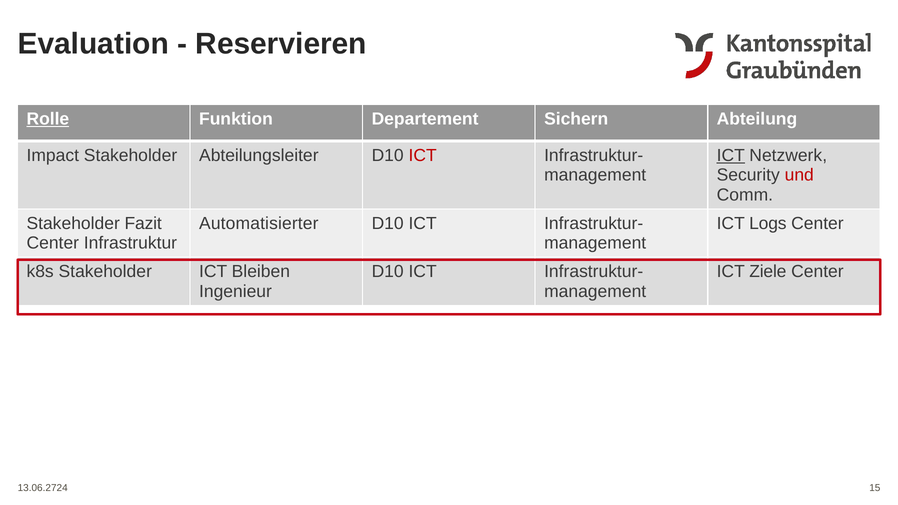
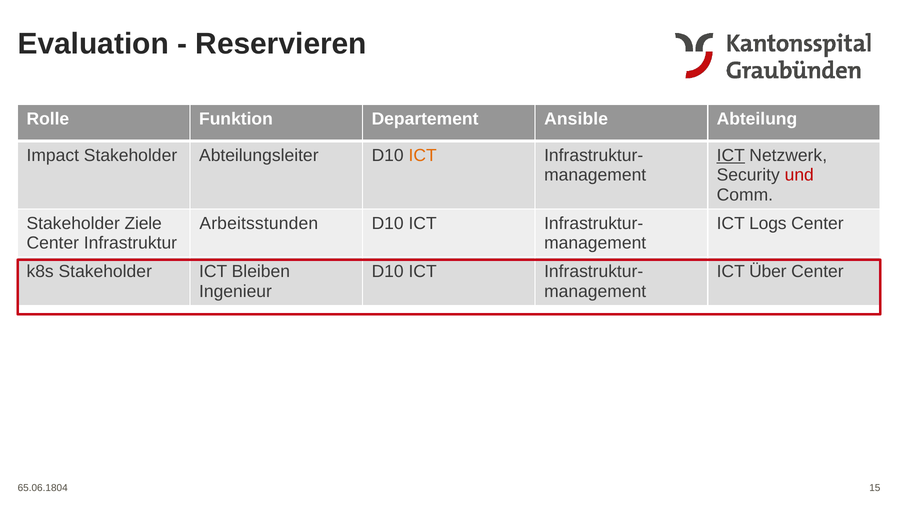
Rolle underline: present -> none
Sichern: Sichern -> Ansible
ICT at (423, 156) colour: red -> orange
Fazit: Fazit -> Ziele
Automatisierter: Automatisierter -> Arbeitsstunden
Ziele: Ziele -> Über
13.06.2724: 13.06.2724 -> 65.06.1804
